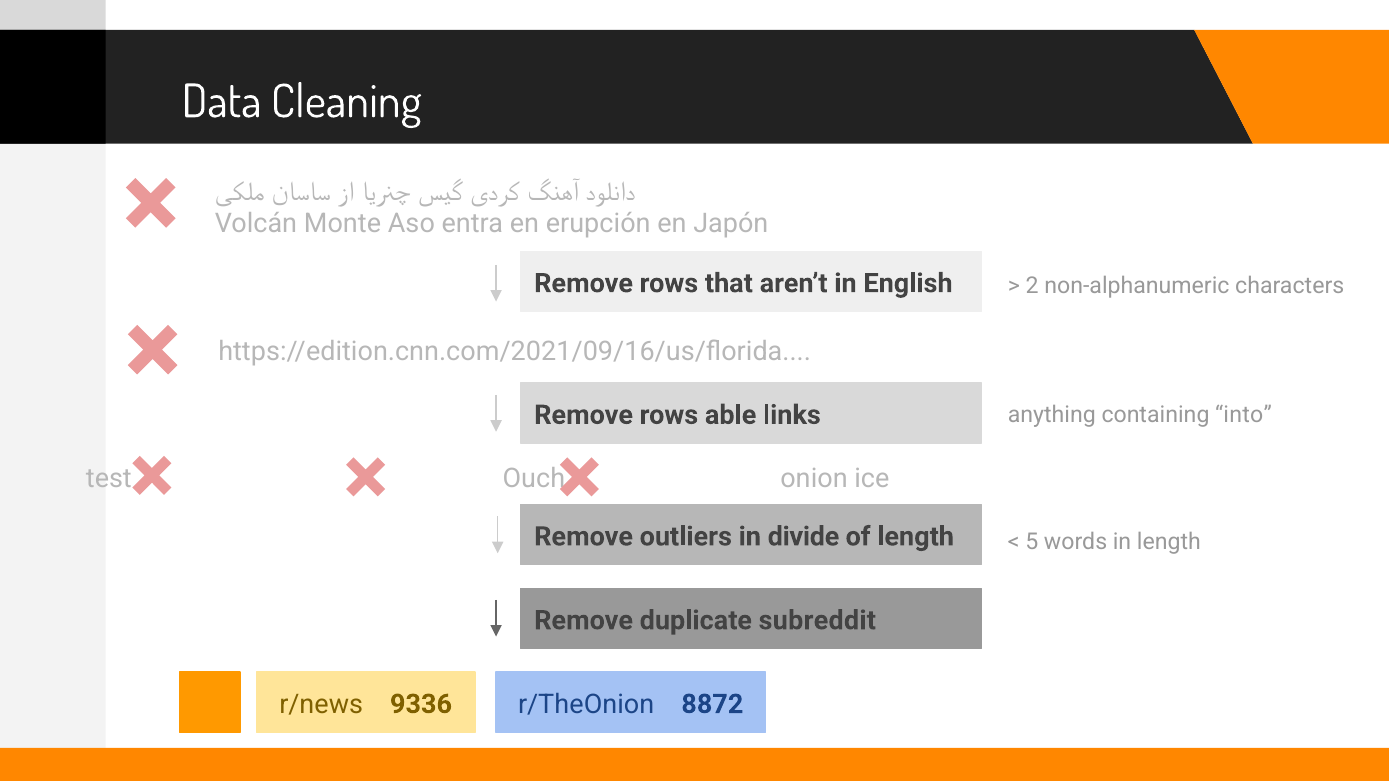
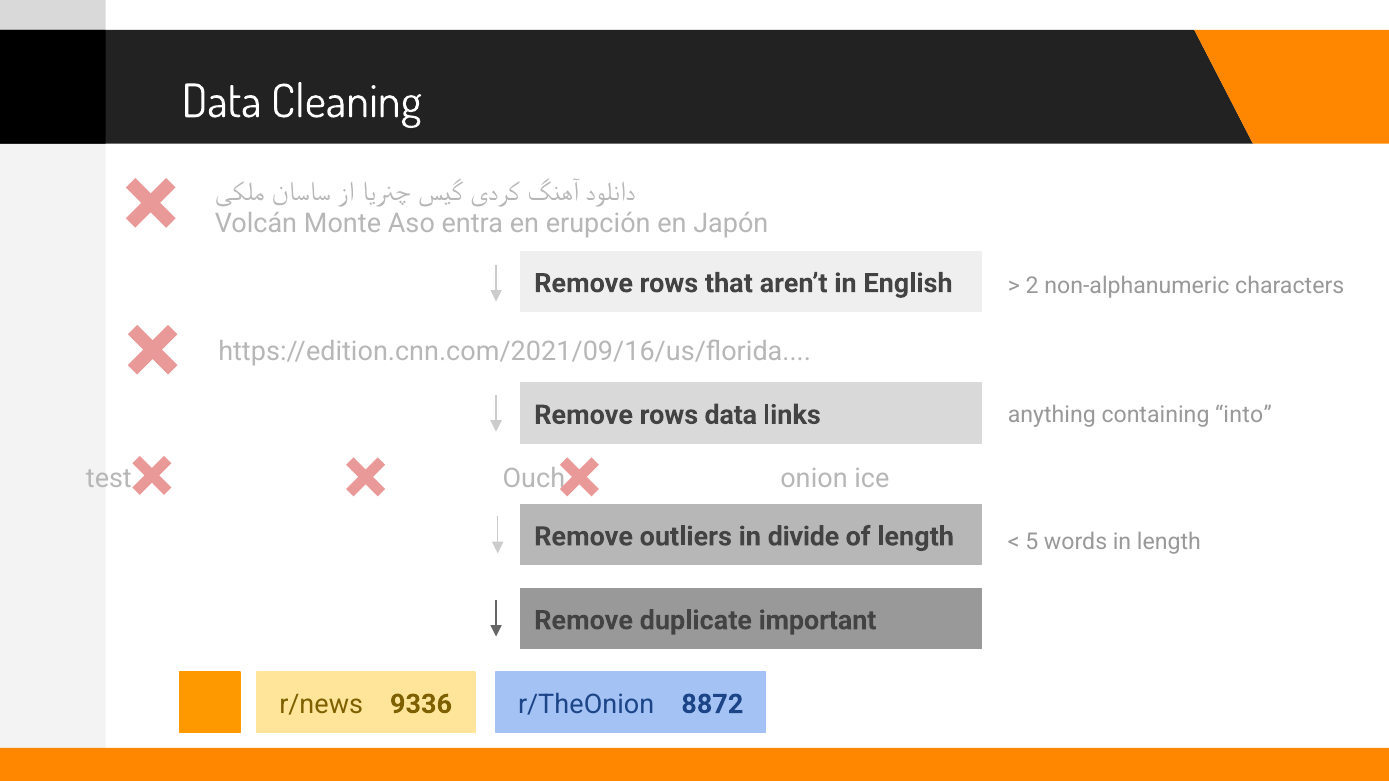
rows able: able -> data
subreddit: subreddit -> important
